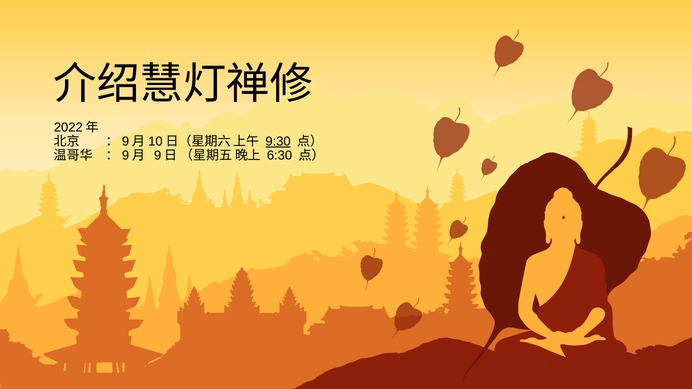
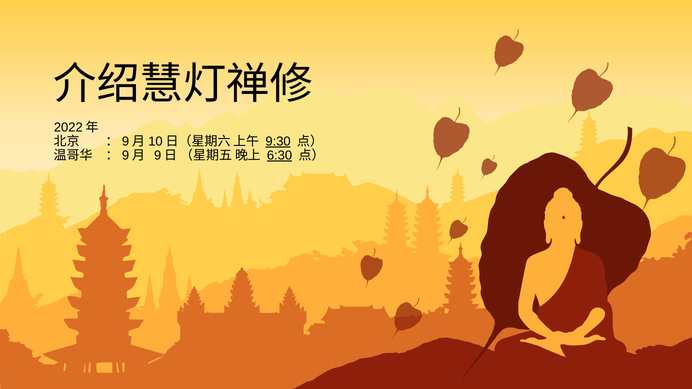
6:30 underline: none -> present
